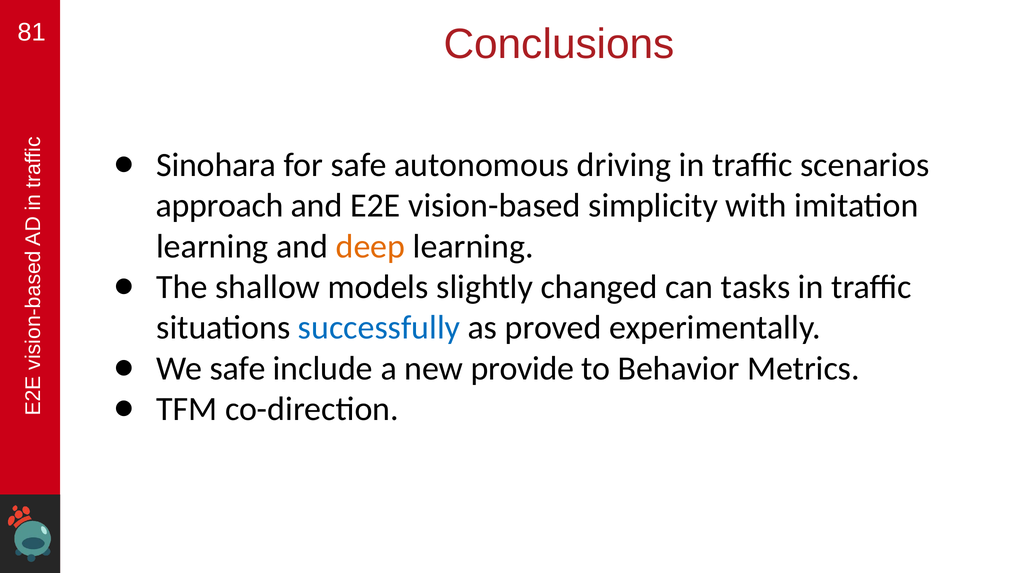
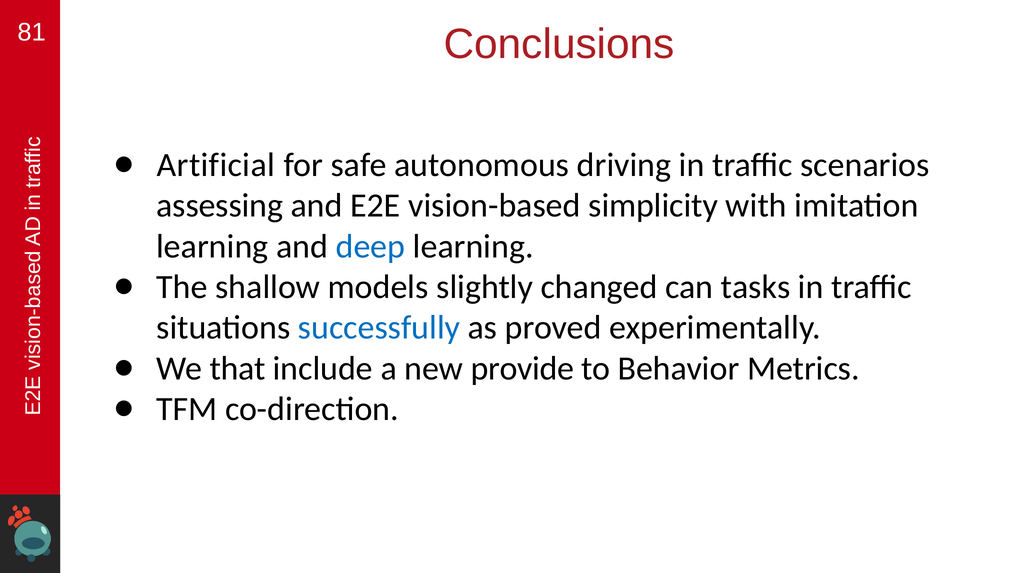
Sinohara: Sinohara -> Artificial
approach: approach -> assessing
deep colour: orange -> blue
We safe: safe -> that
